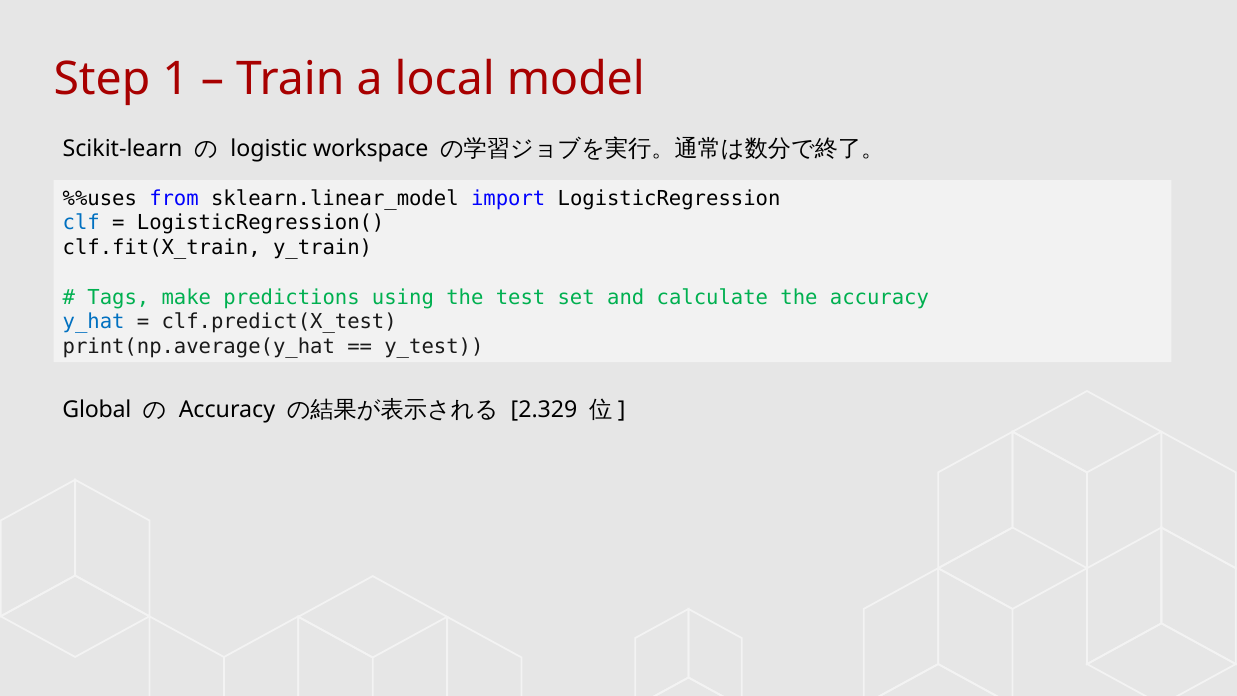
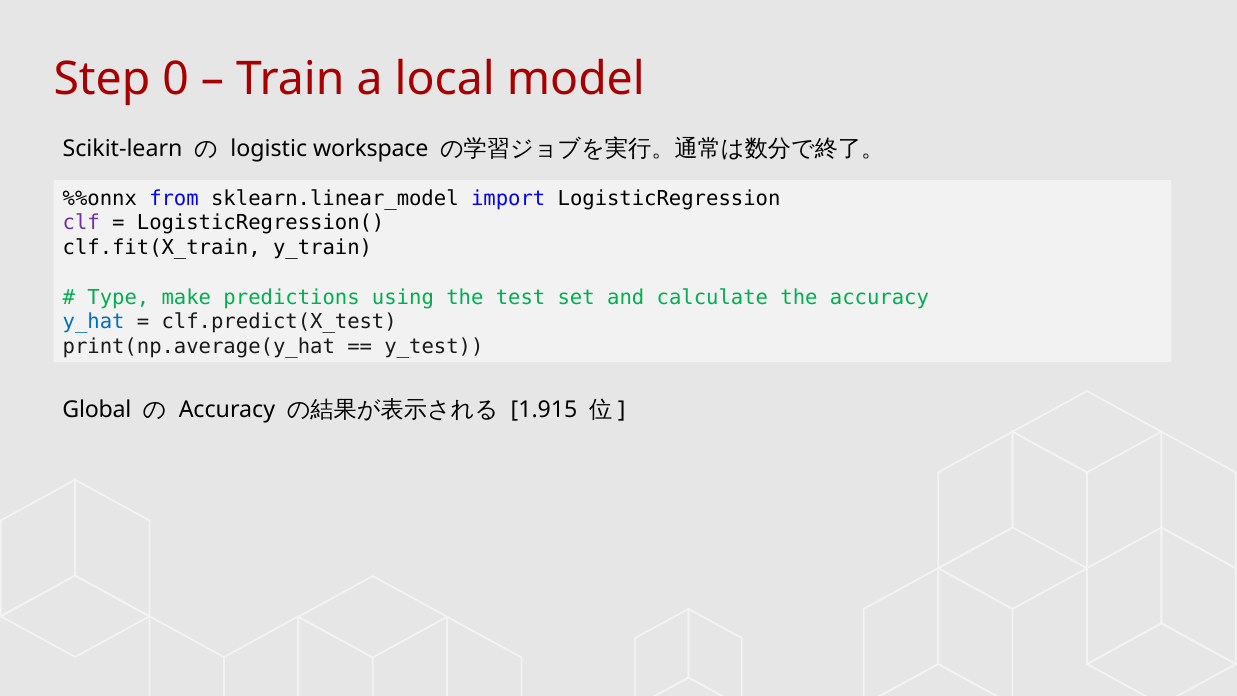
1: 1 -> 0
%%uses: %%uses -> %%onnx
clf colour: blue -> purple
Tags: Tags -> Type
2.329: 2.329 -> 1.915
